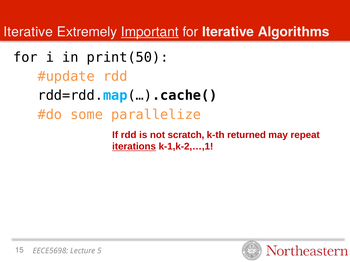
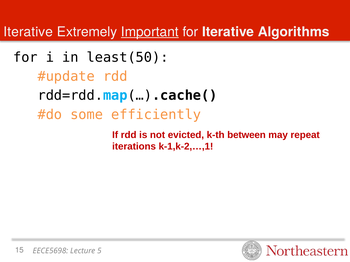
print(50: print(50 -> least(50
parallelize: parallelize -> efficiently
scratch: scratch -> evicted
returned: returned -> between
iterations underline: present -> none
